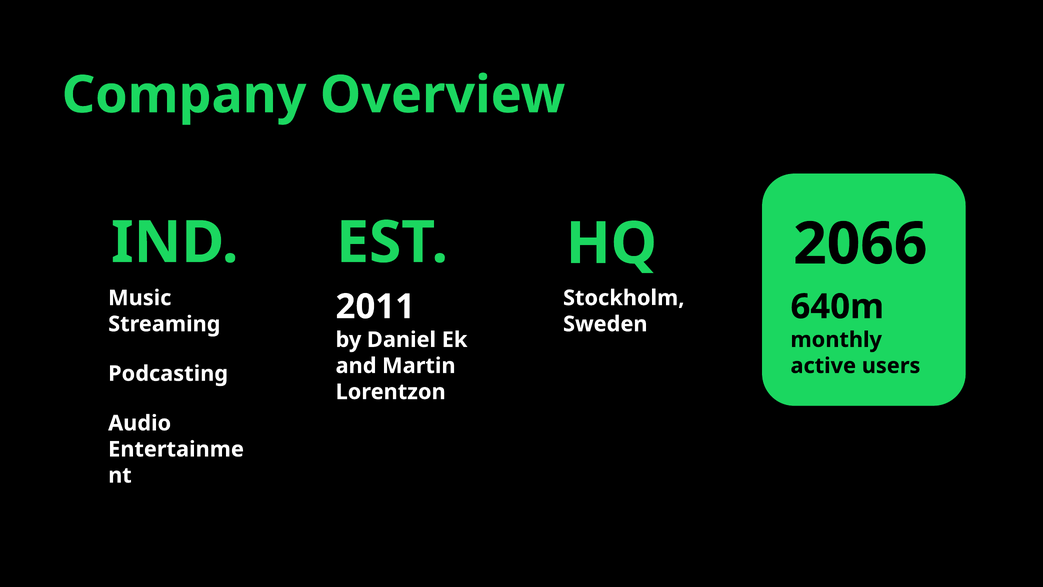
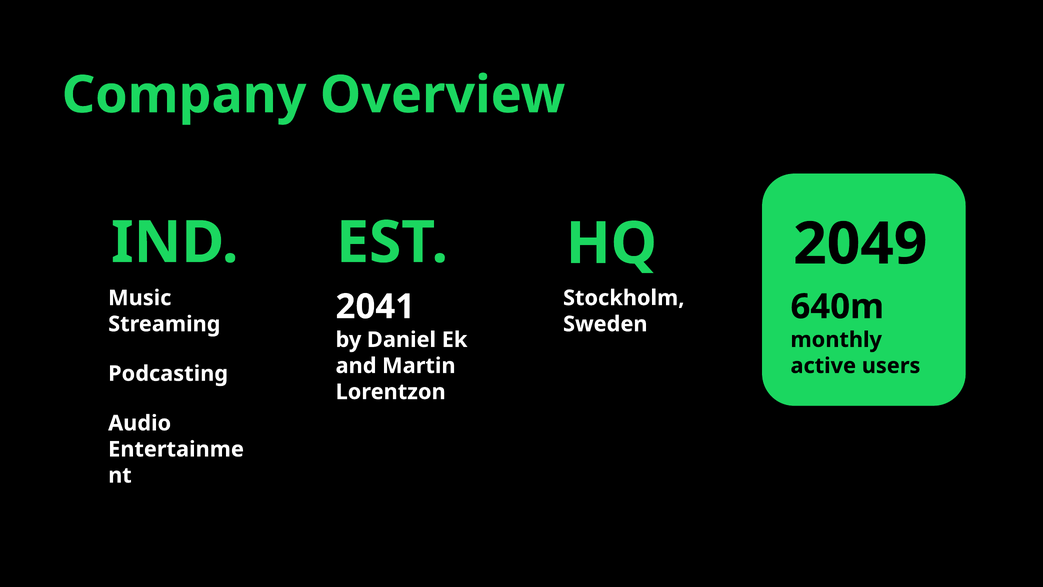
2066: 2066 -> 2049
2011: 2011 -> 2041
